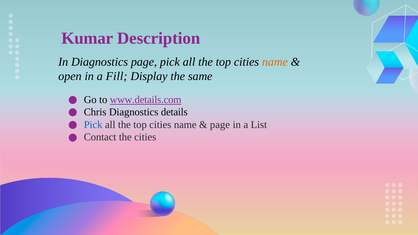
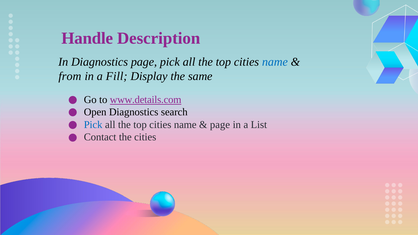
Kumar: Kumar -> Handle
name at (275, 62) colour: orange -> blue
open: open -> from
Chris: Chris -> Open
details: details -> search
